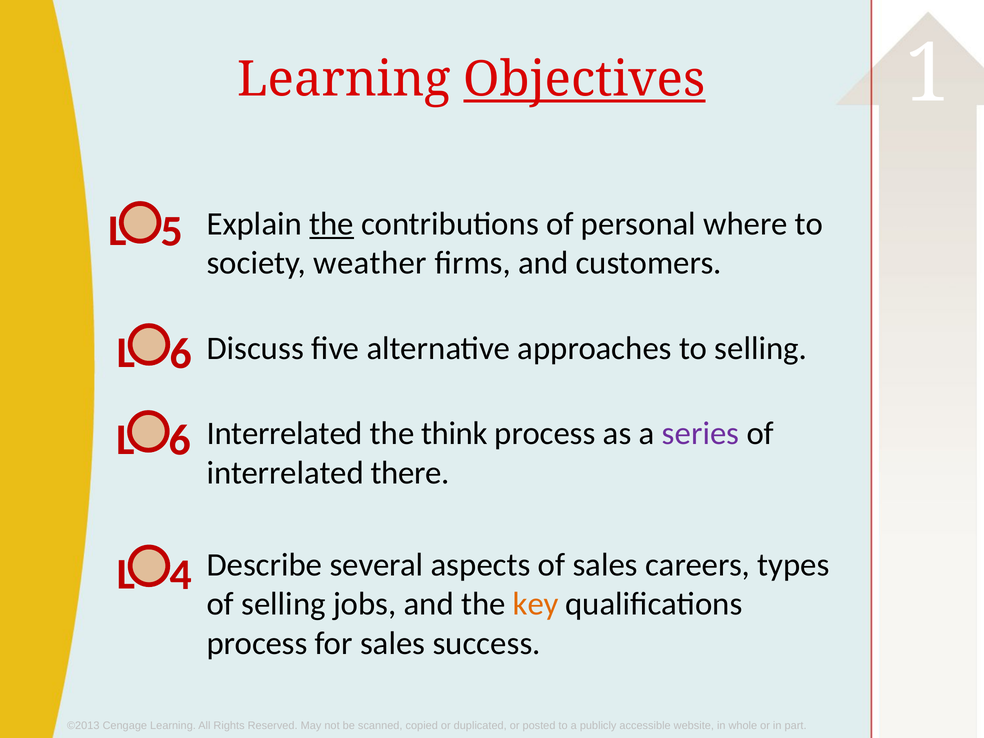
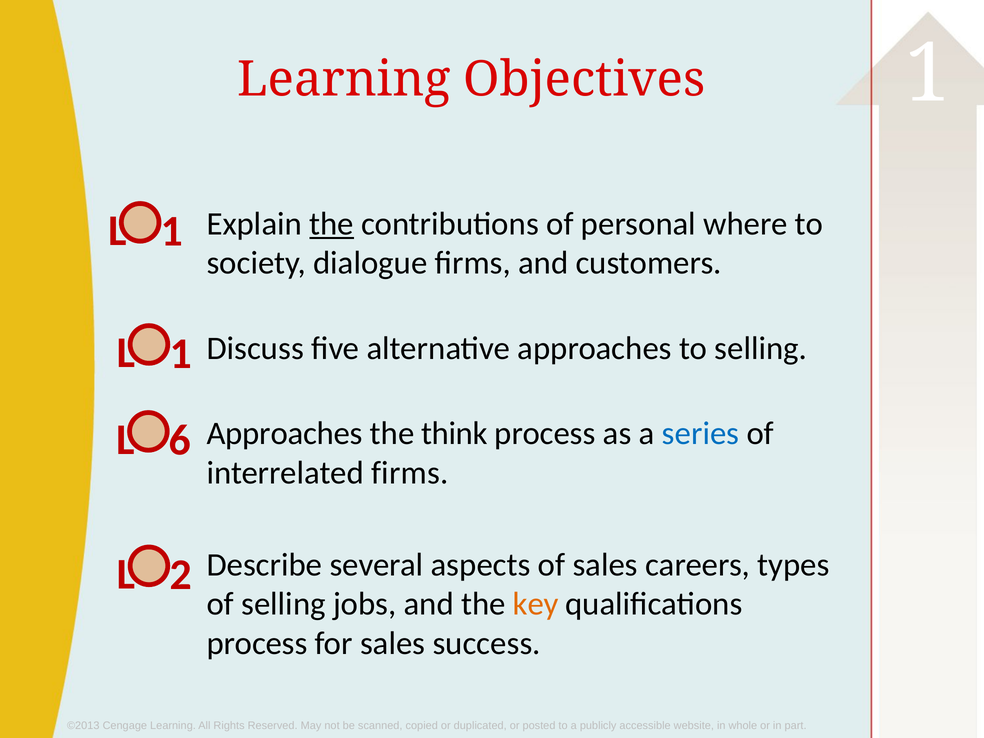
Objectives underline: present -> none
5 at (172, 231): 5 -> 1
weather: weather -> dialogue
6 at (181, 354): 6 -> 1
Interrelated at (285, 434): Interrelated -> Approaches
series colour: purple -> blue
interrelated there: there -> firms
4: 4 -> 2
